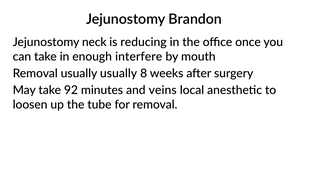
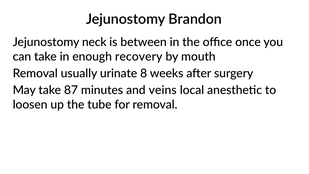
reducing: reducing -> between
interfere: interfere -> recovery
usually usually: usually -> urinate
92: 92 -> 87
